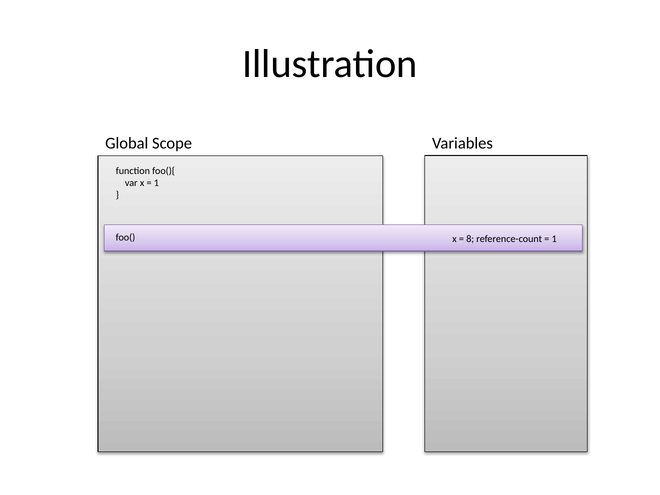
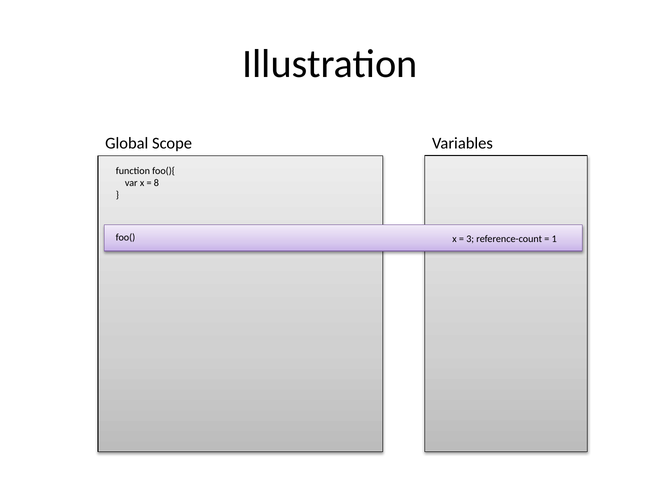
1 at (156, 183): 1 -> 8
8: 8 -> 3
